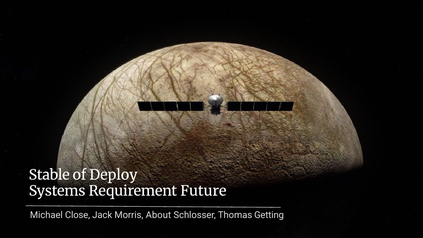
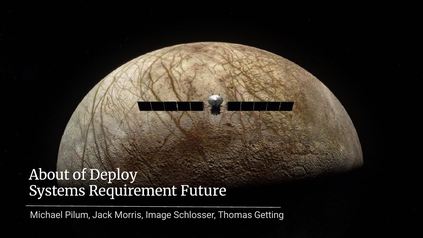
Stable: Stable -> About
Close: Close -> Pilum
About: About -> Image
